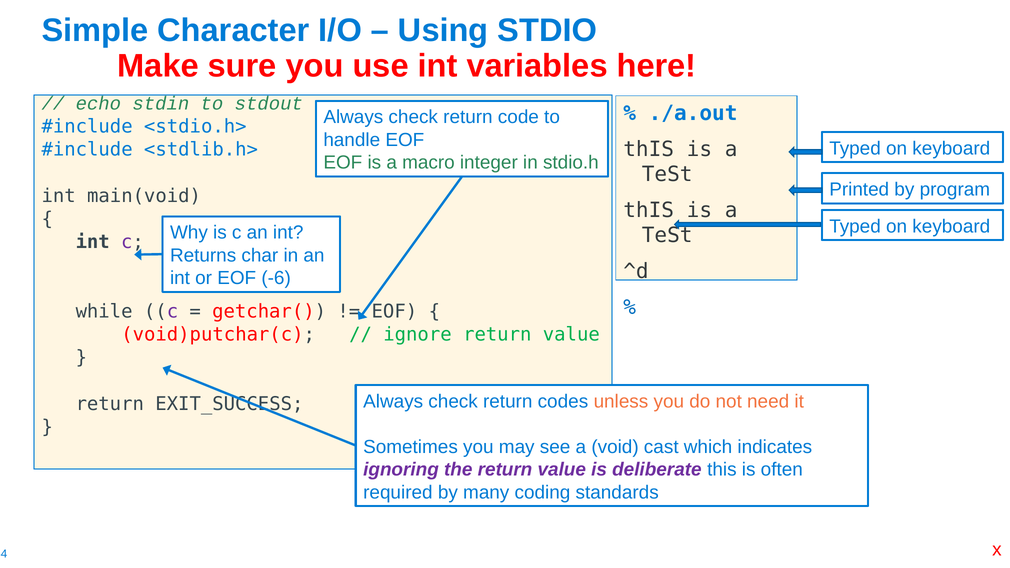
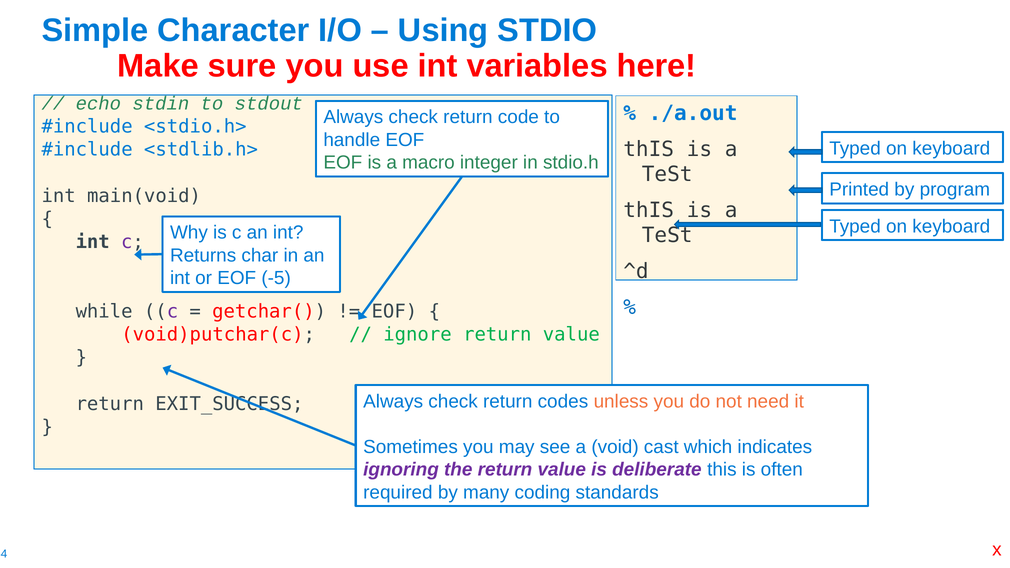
-6: -6 -> -5
